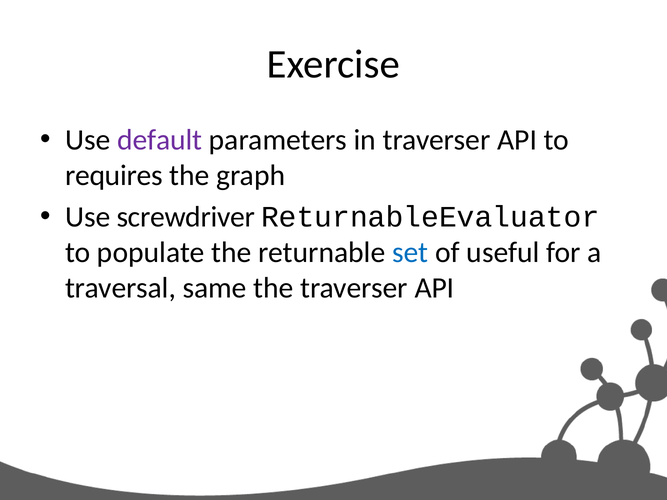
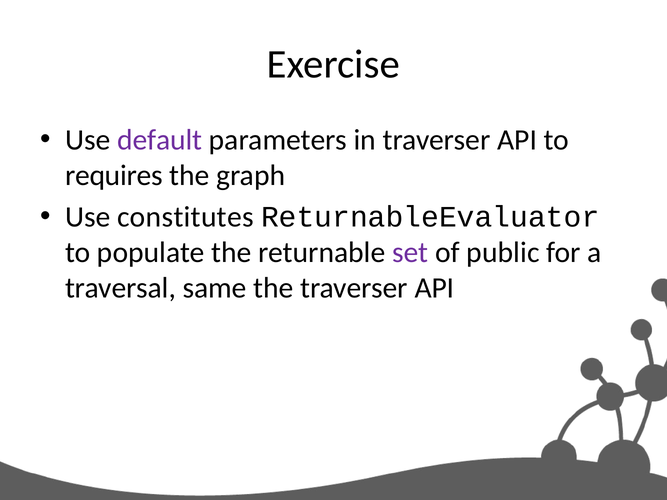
screwdriver: screwdriver -> constitutes
set colour: blue -> purple
useful: useful -> public
